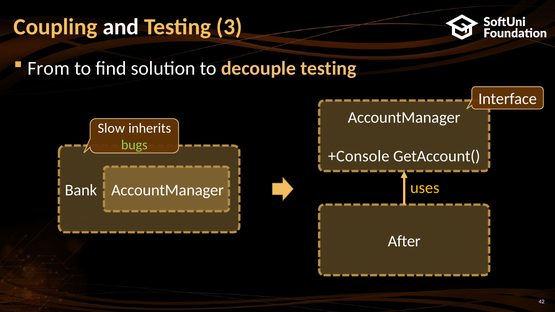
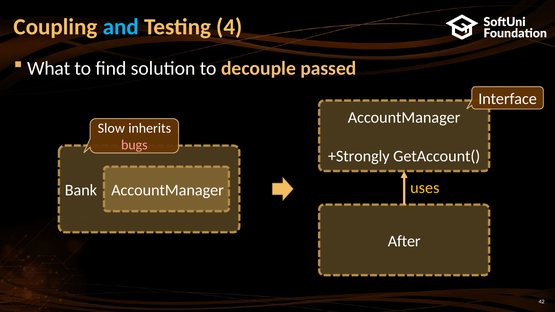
and colour: white -> light blue
3: 3 -> 4
From: From -> What
decouple testing: testing -> passed
bugs colour: light green -> pink
+Console: +Console -> +Strongly
